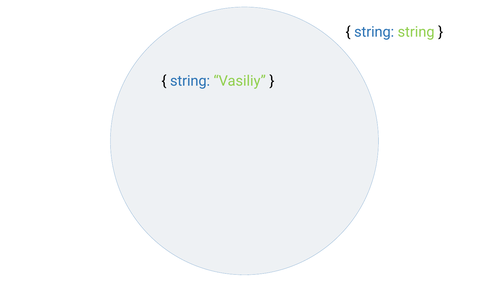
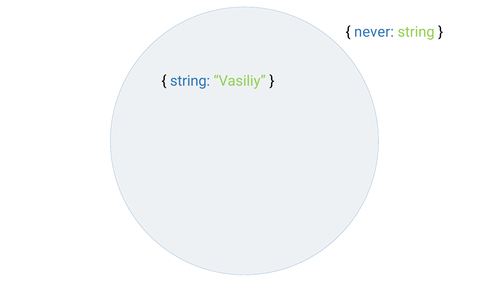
string at (374, 32): string -> never
